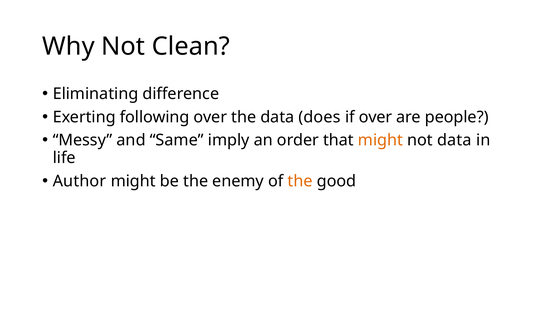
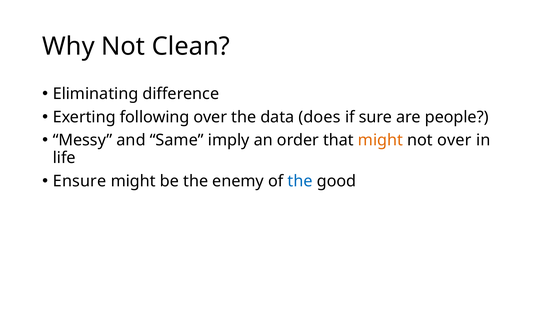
if over: over -> sure
not data: data -> over
Author: Author -> Ensure
the at (300, 181) colour: orange -> blue
